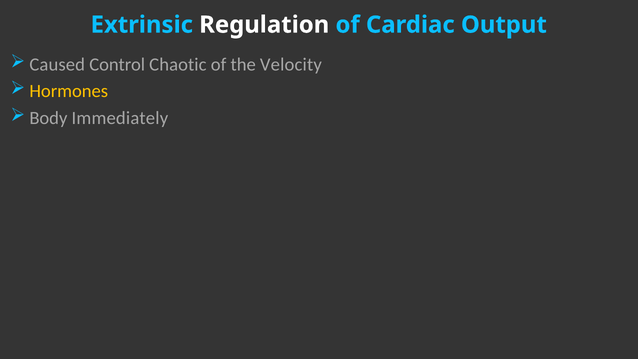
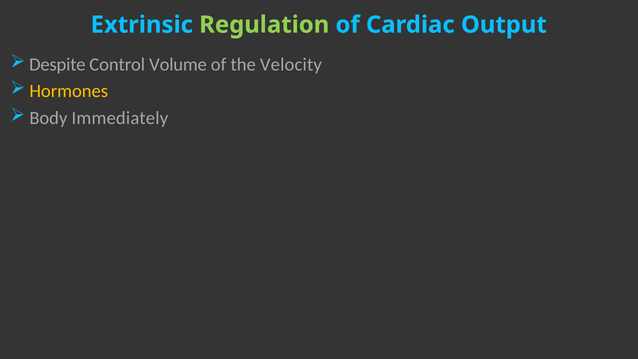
Regulation colour: white -> light green
Caused: Caused -> Despite
Chaotic: Chaotic -> Volume
